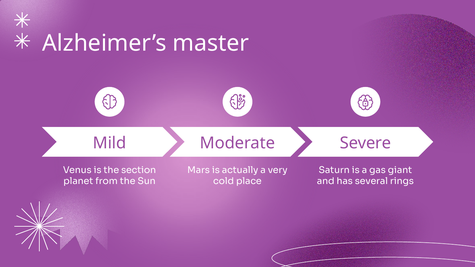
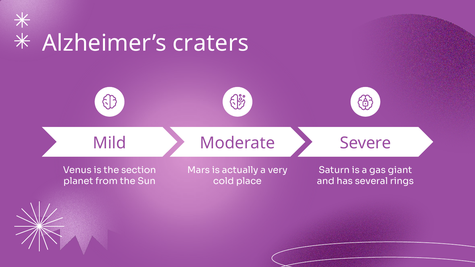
master: master -> craters
